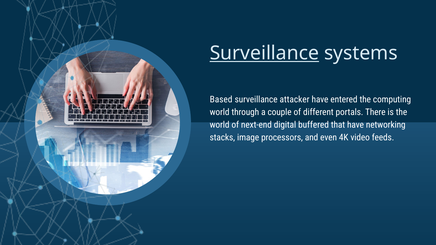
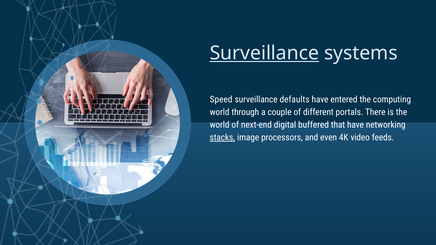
Based: Based -> Speed
attacker: attacker -> defaults
stacks underline: none -> present
